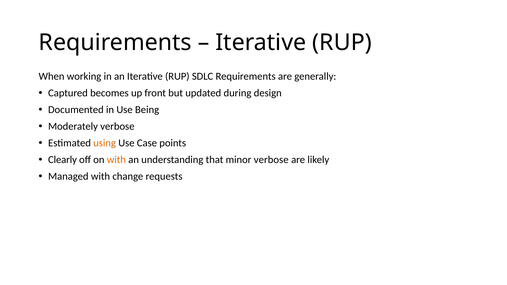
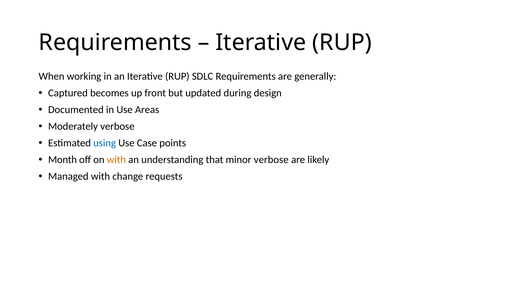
Being: Being -> Areas
using colour: orange -> blue
Clearly: Clearly -> Month
